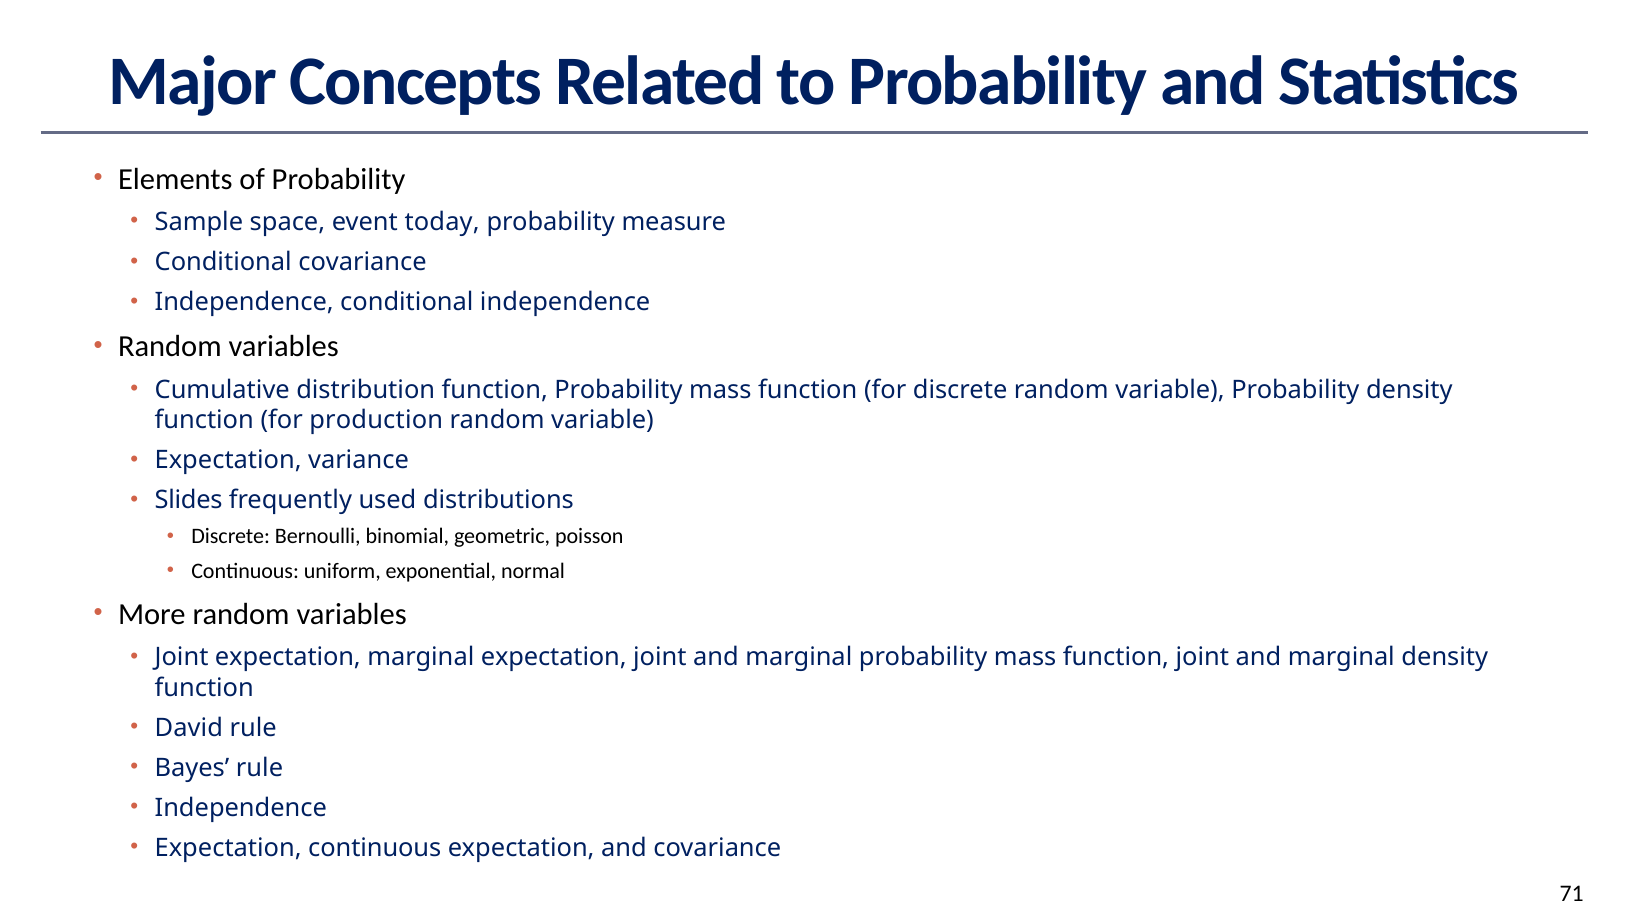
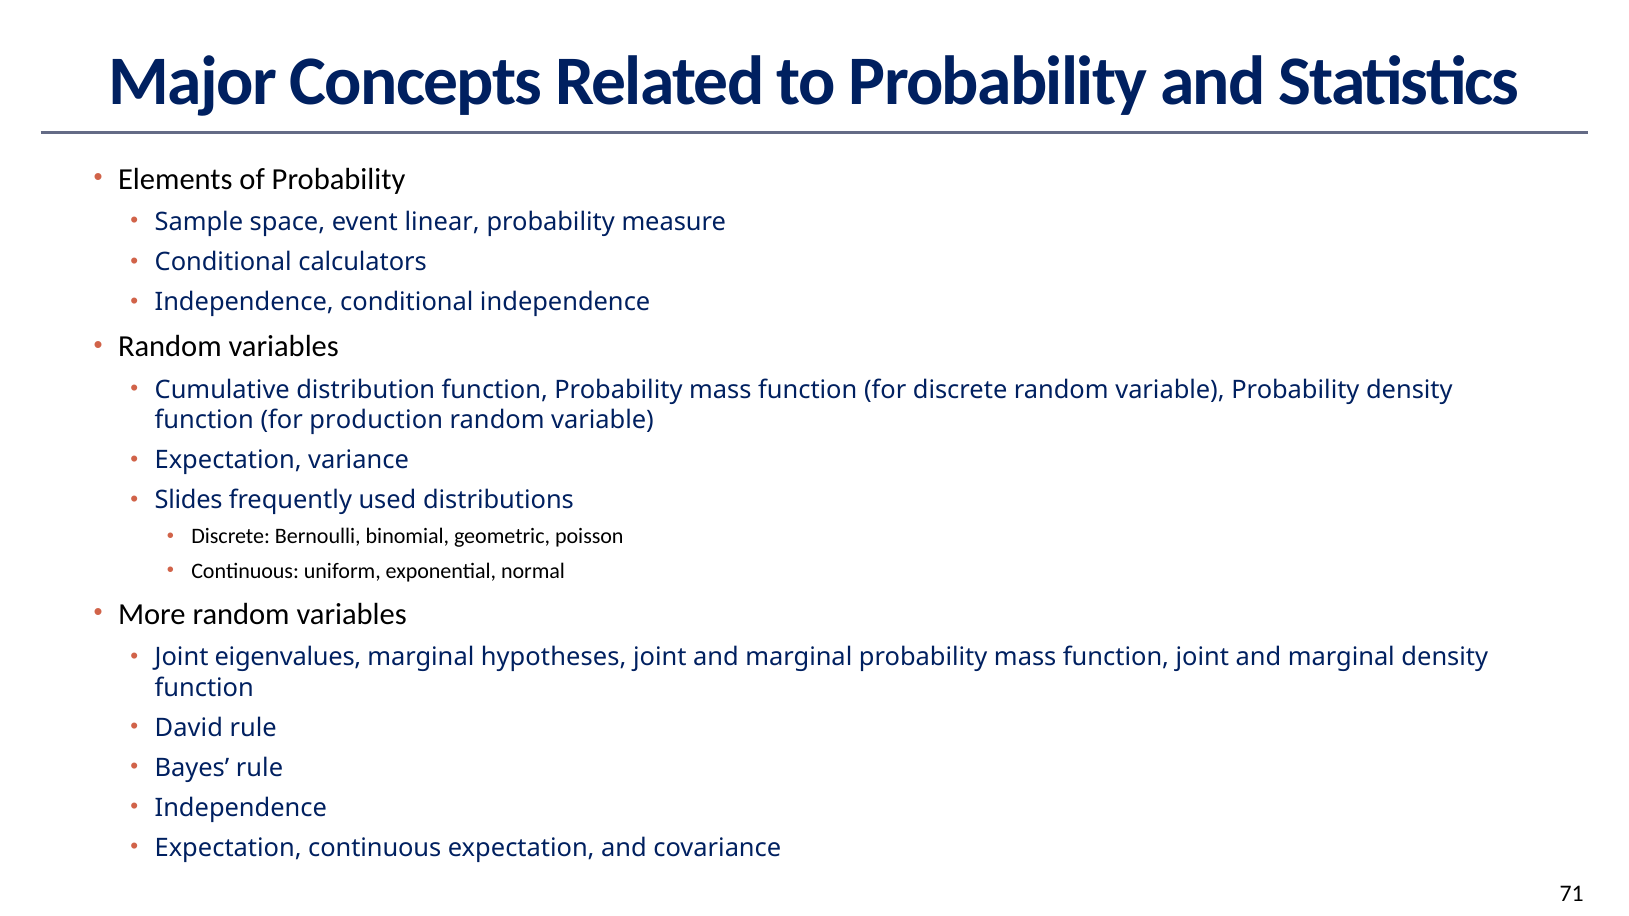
today: today -> linear
Conditional covariance: covariance -> calculators
Joint expectation: expectation -> eigenvalues
marginal expectation: expectation -> hypotheses
